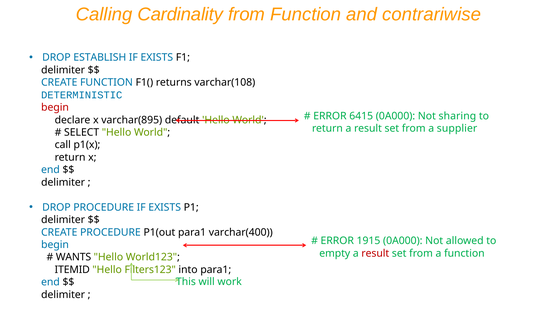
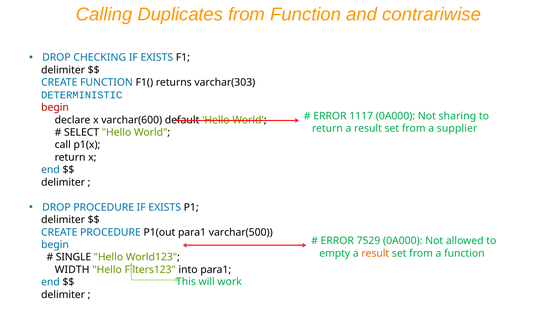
Cardinality: Cardinality -> Duplicates
ESTABLISH: ESTABLISH -> CHECKING
varchar(108: varchar(108 -> varchar(303
6415: 6415 -> 1117
varchar(895: varchar(895 -> varchar(600
varchar(400: varchar(400 -> varchar(500
1915: 1915 -> 7529
result at (375, 253) colour: red -> orange
WANTS: WANTS -> SINGLE
ITEMID: ITEMID -> WIDTH
